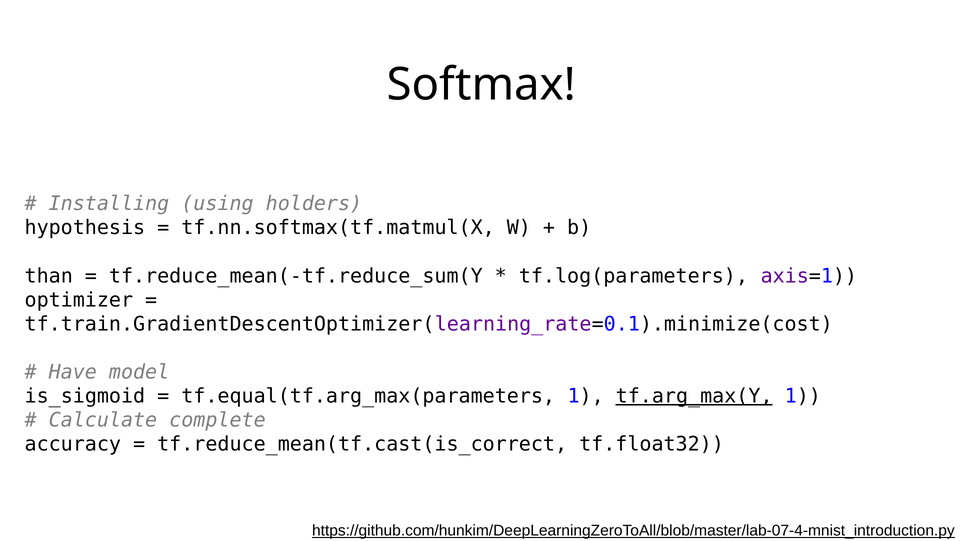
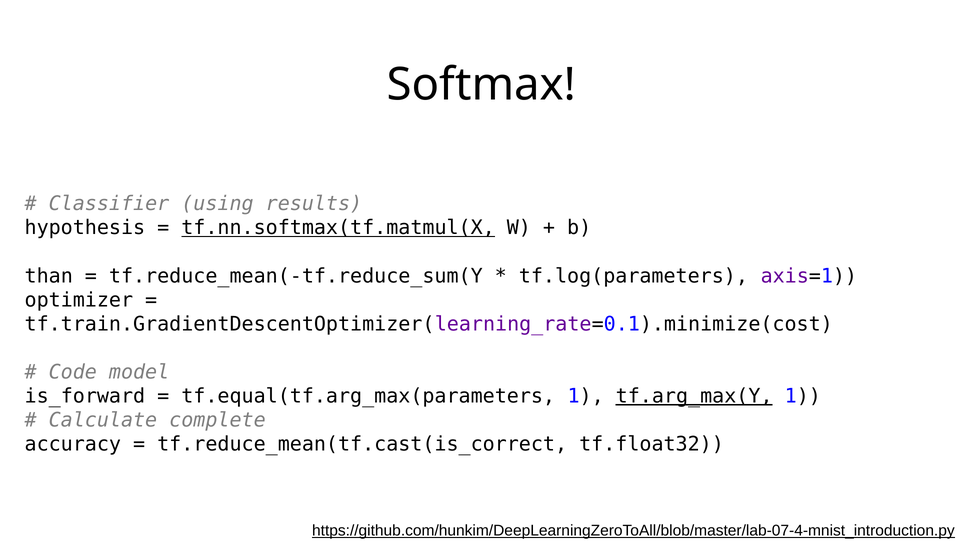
Installing: Installing -> Classifier
holders: holders -> results
tf.nn.softmax(tf.matmul(X underline: none -> present
Have: Have -> Code
is_sigmoid: is_sigmoid -> is_forward
